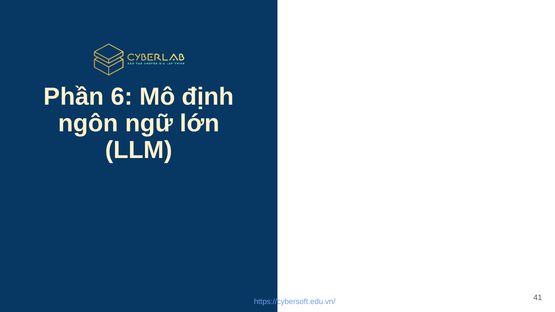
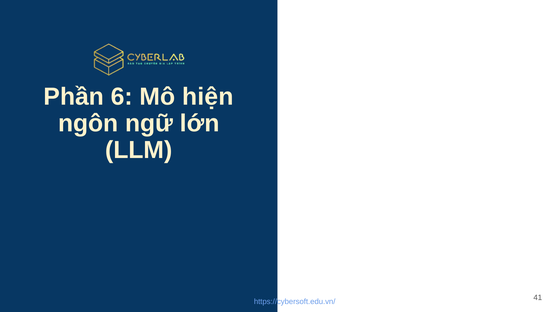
định: định -> hiện
